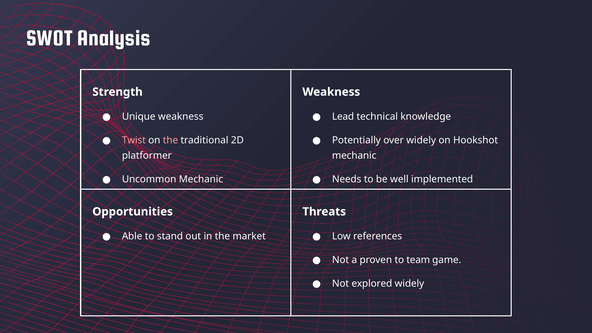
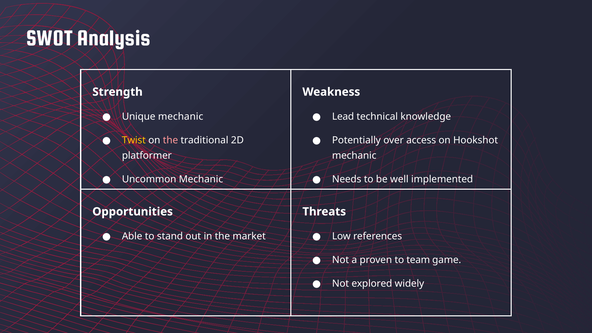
Unique weakness: weakness -> mechanic
Twist colour: pink -> yellow
over widely: widely -> access
